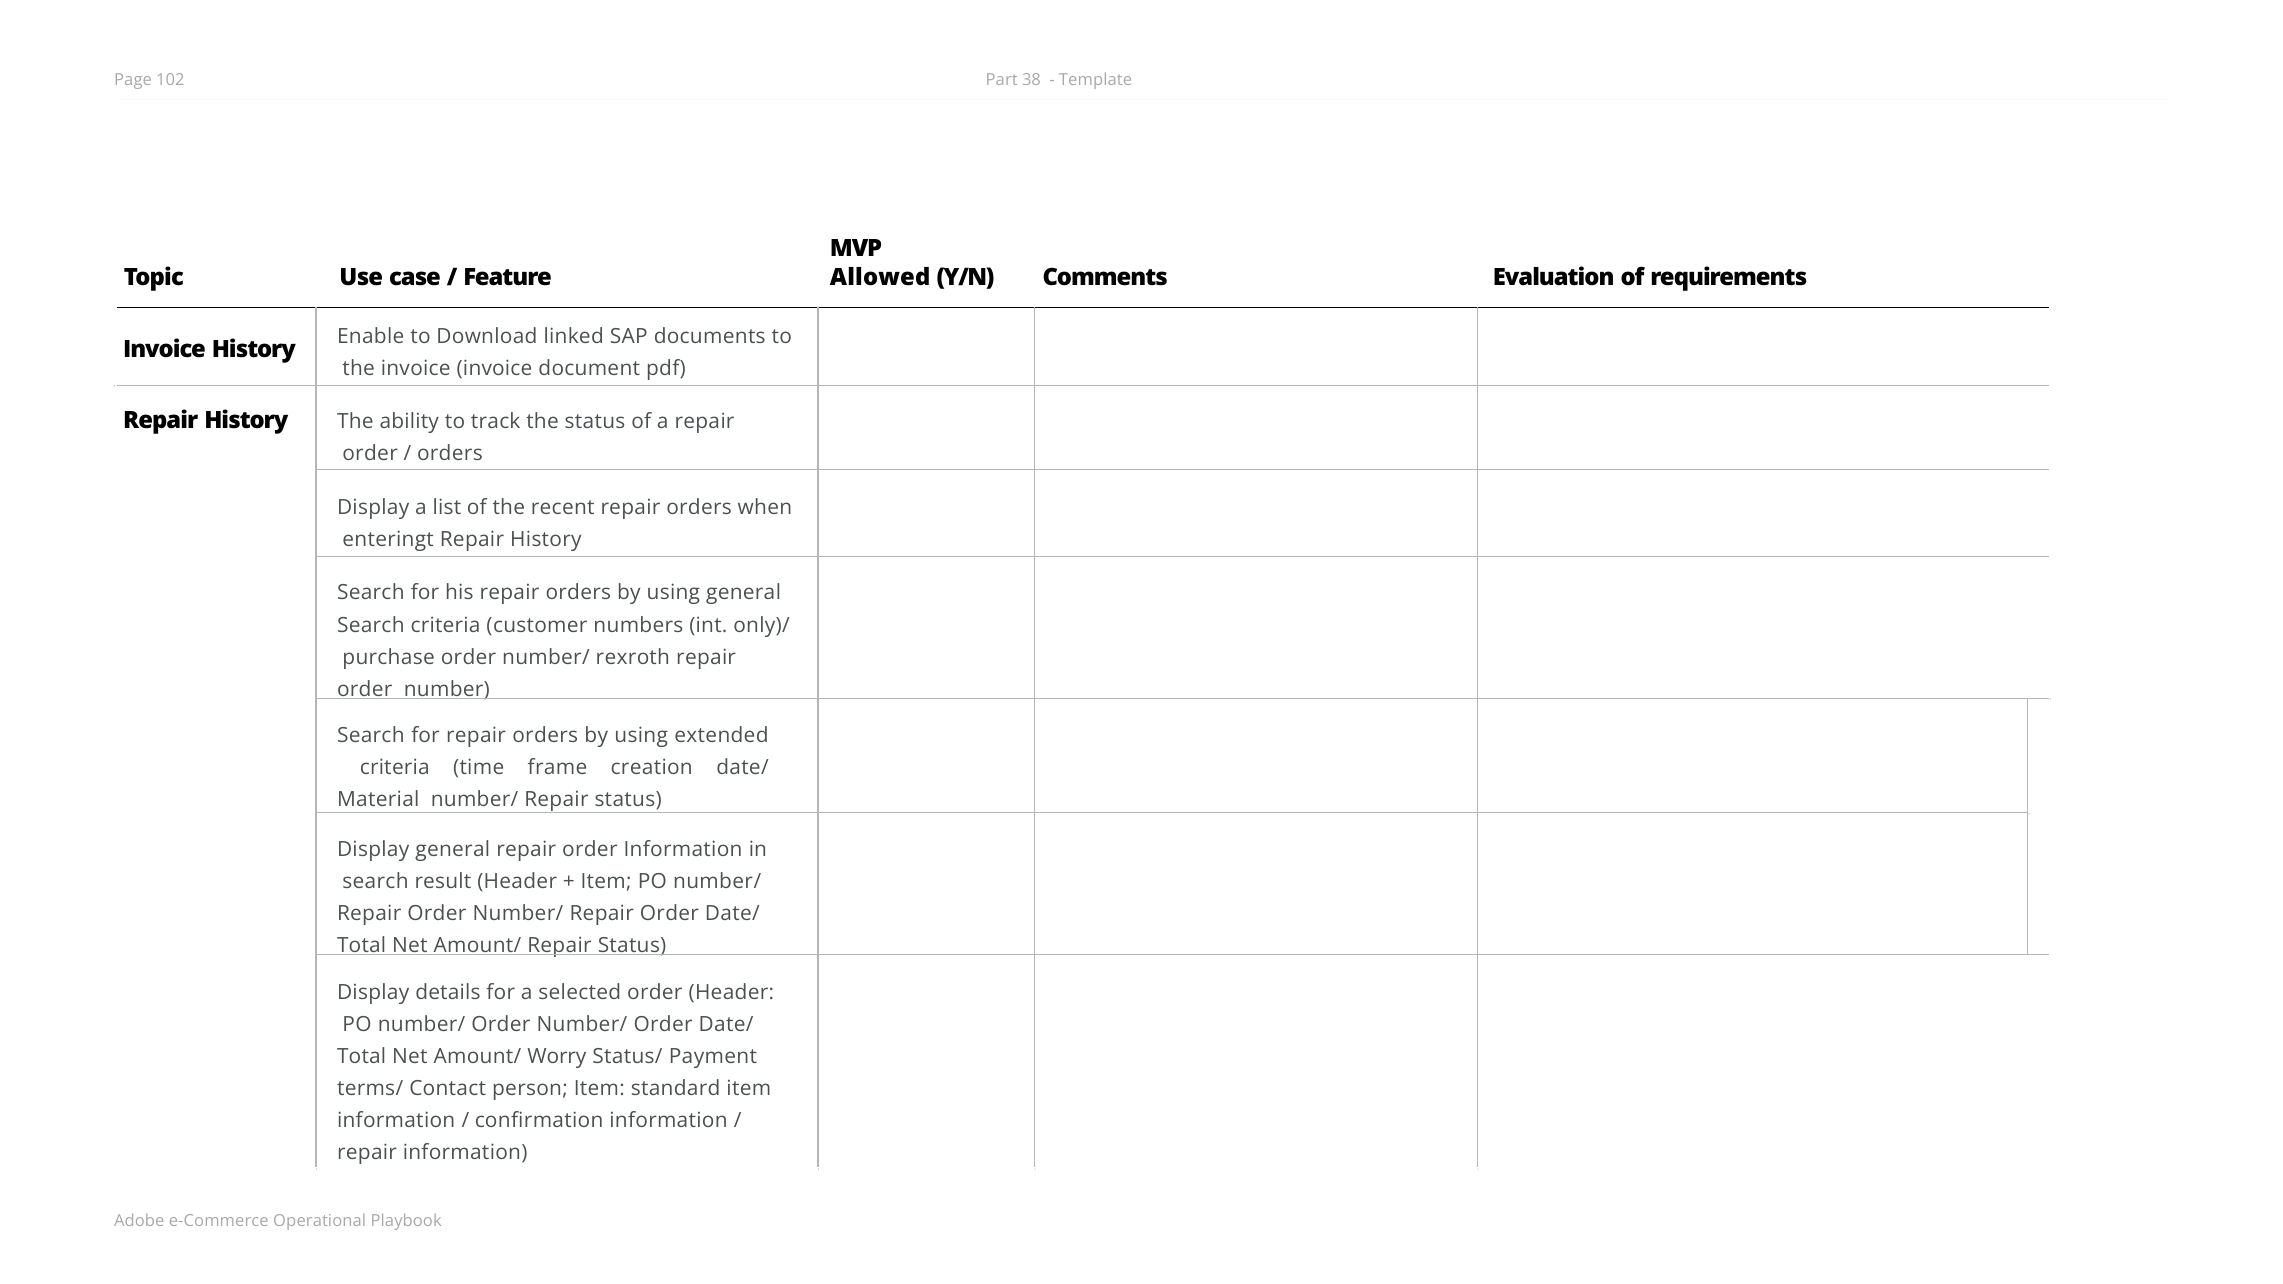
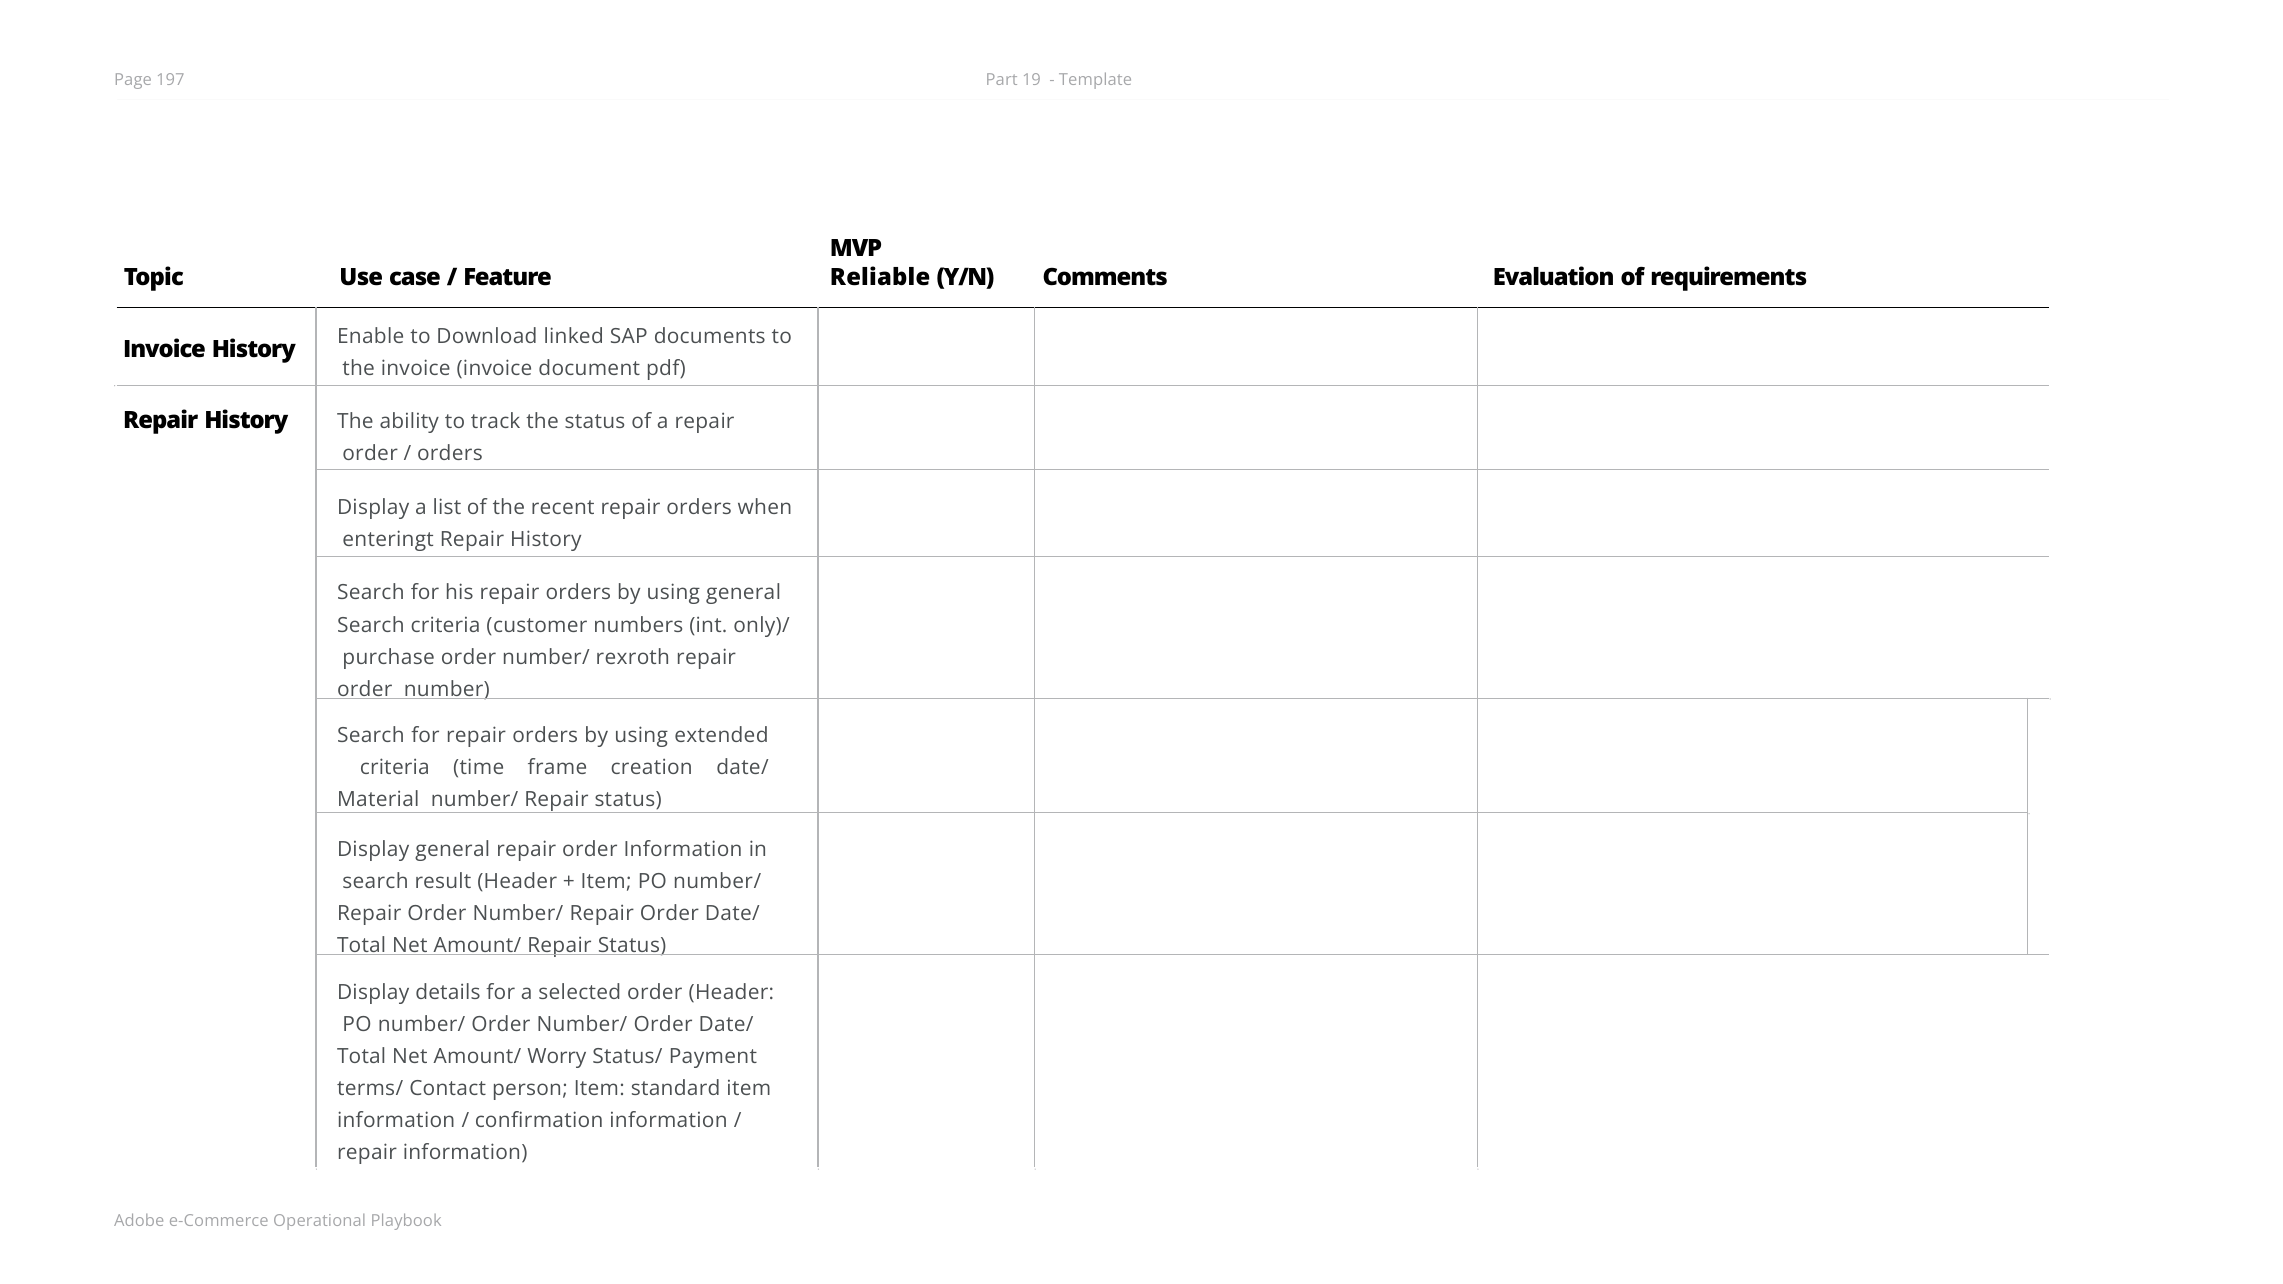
102: 102 -> 197
38: 38 -> 19
Allowed: Allowed -> Reliable
